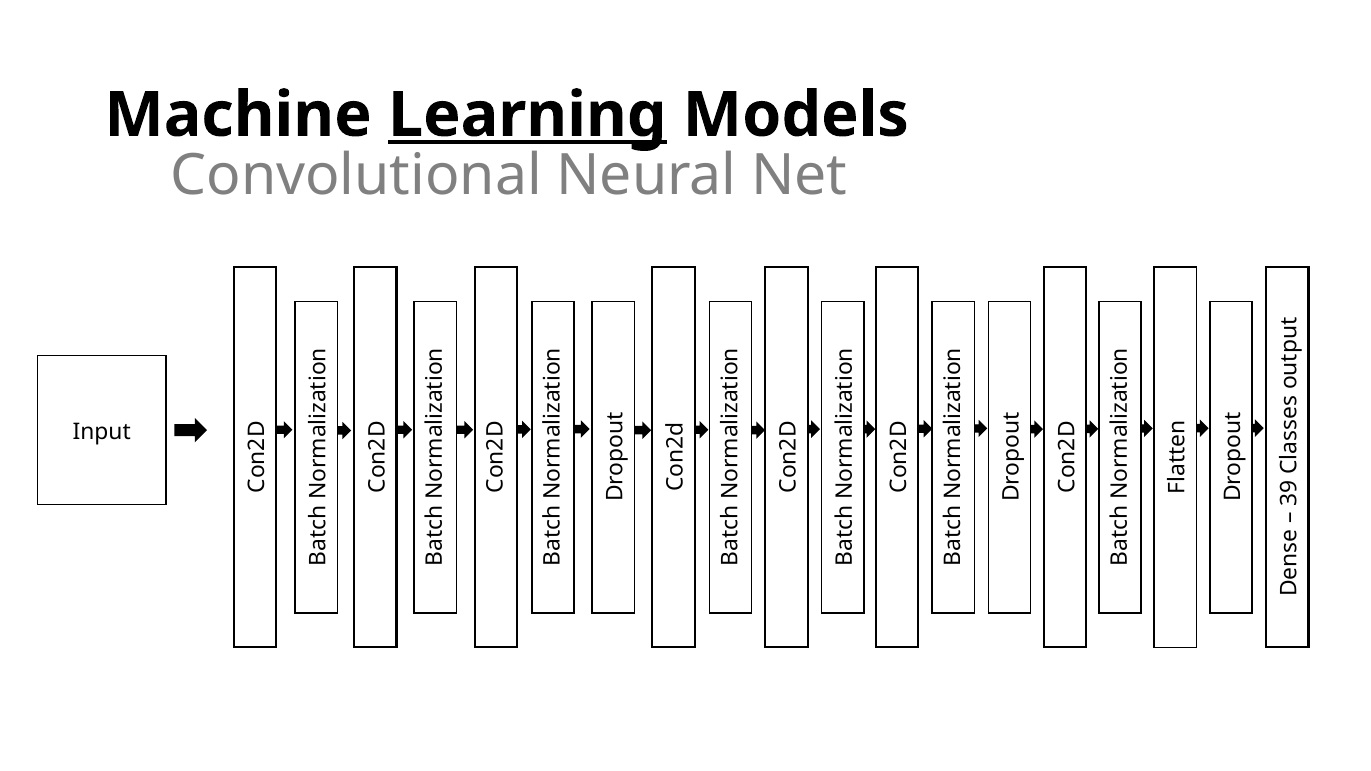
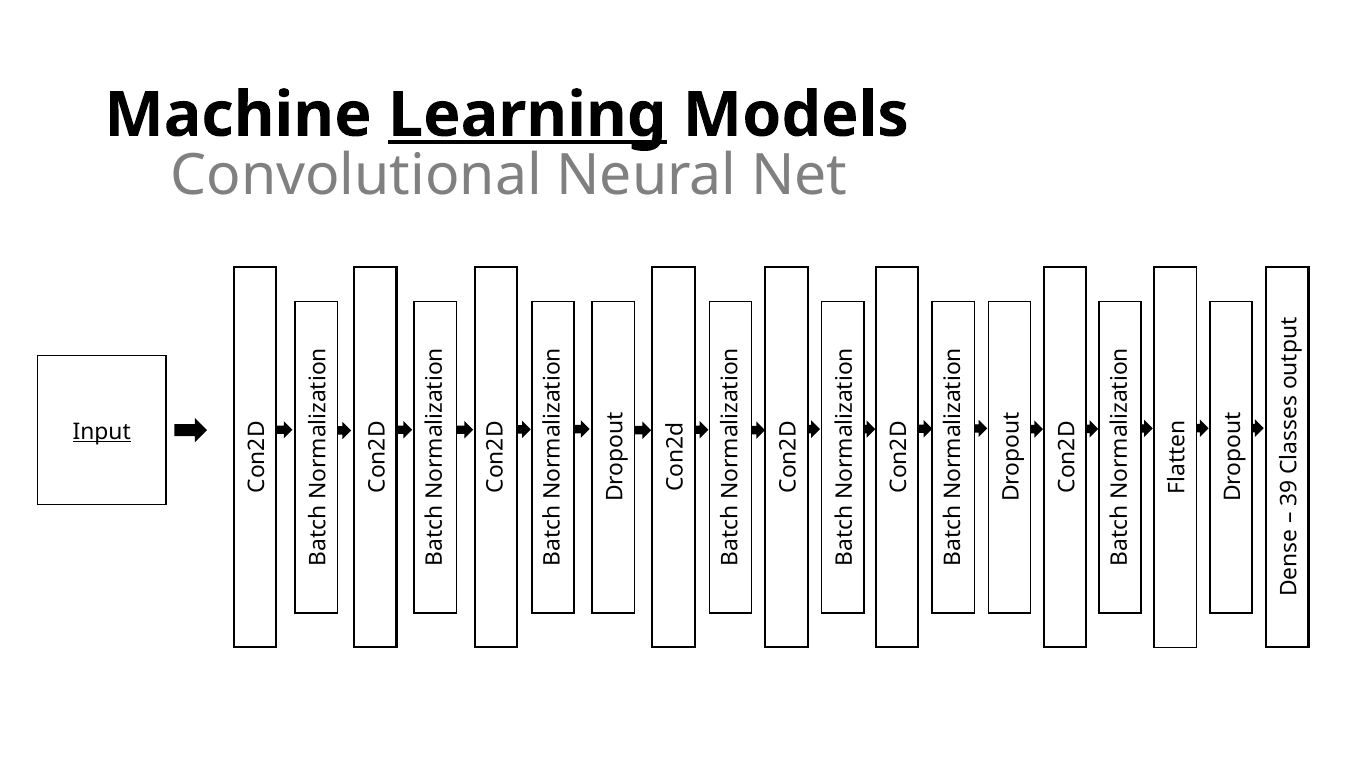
Input underline: none -> present
